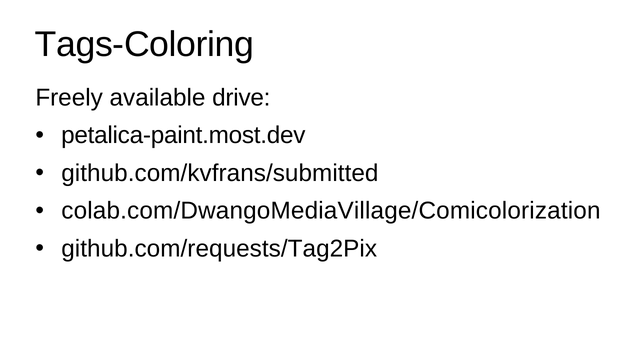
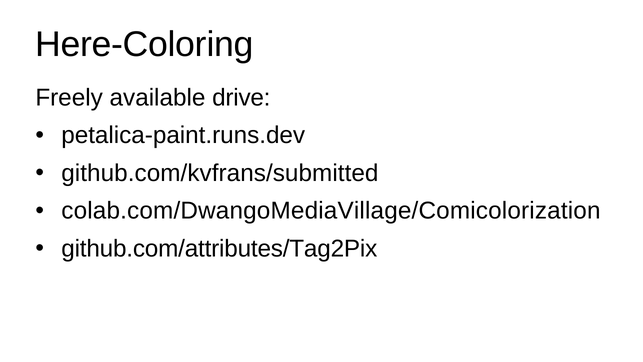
Tags-Coloring: Tags-Coloring -> Here-Coloring
petalica-paint.most.dev: petalica-paint.most.dev -> petalica-paint.runs.dev
github.com/requests/Tag2Pix: github.com/requests/Tag2Pix -> github.com/attributes/Tag2Pix
